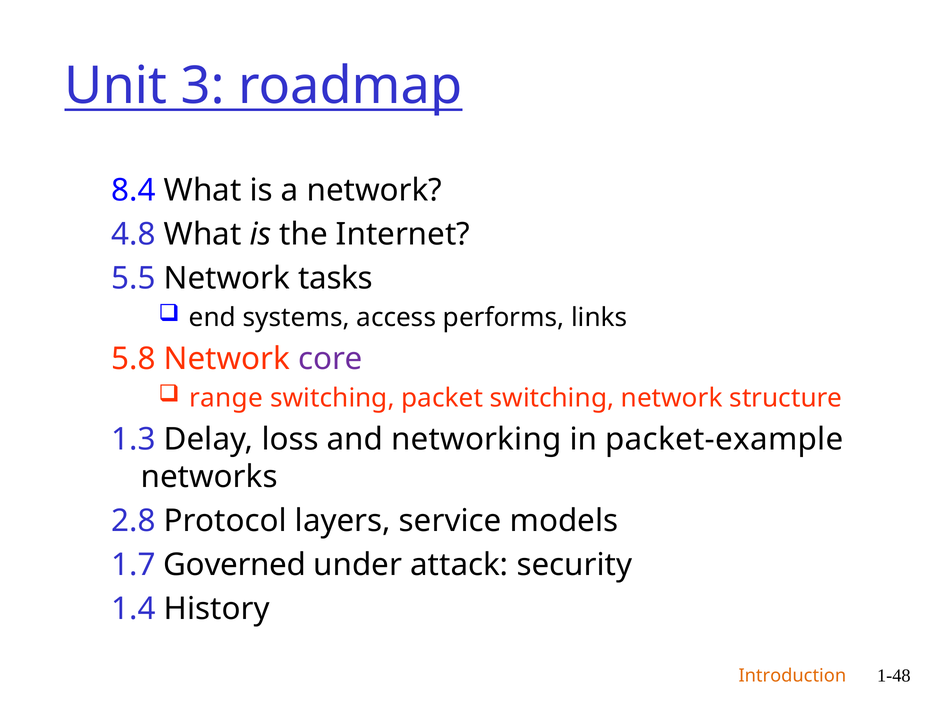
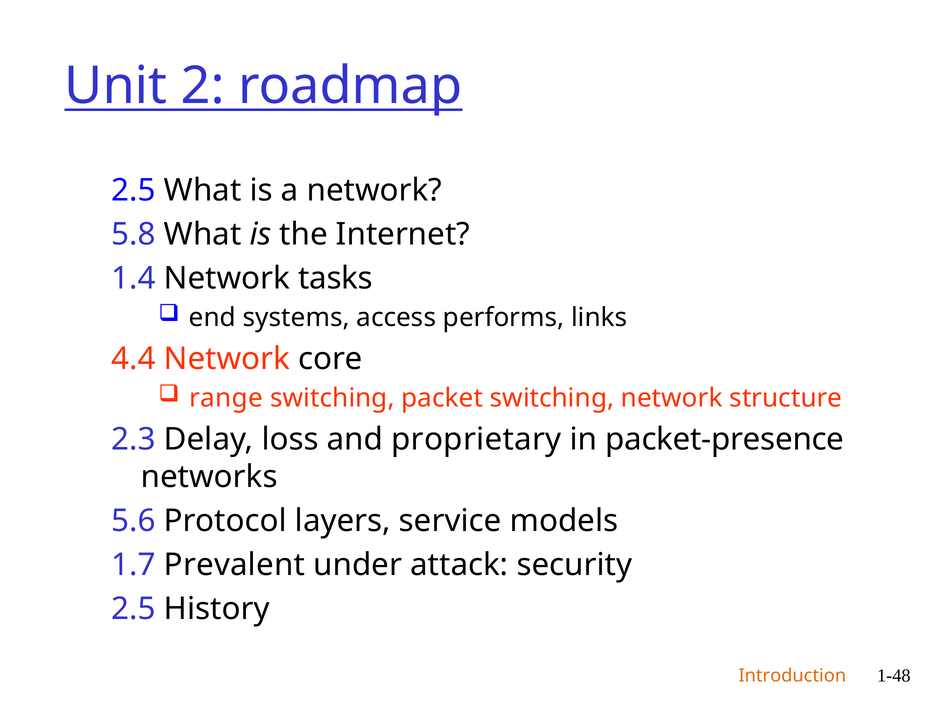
3: 3 -> 2
8.4 at (134, 191): 8.4 -> 2.5
4.8: 4.8 -> 5.8
5.5: 5.5 -> 1.4
5.8: 5.8 -> 4.4
core colour: purple -> black
1.3: 1.3 -> 2.3
networking: networking -> proprietary
packet-example: packet-example -> packet-presence
2.8: 2.8 -> 5.6
Governed: Governed -> Prevalent
1.4 at (134, 609): 1.4 -> 2.5
